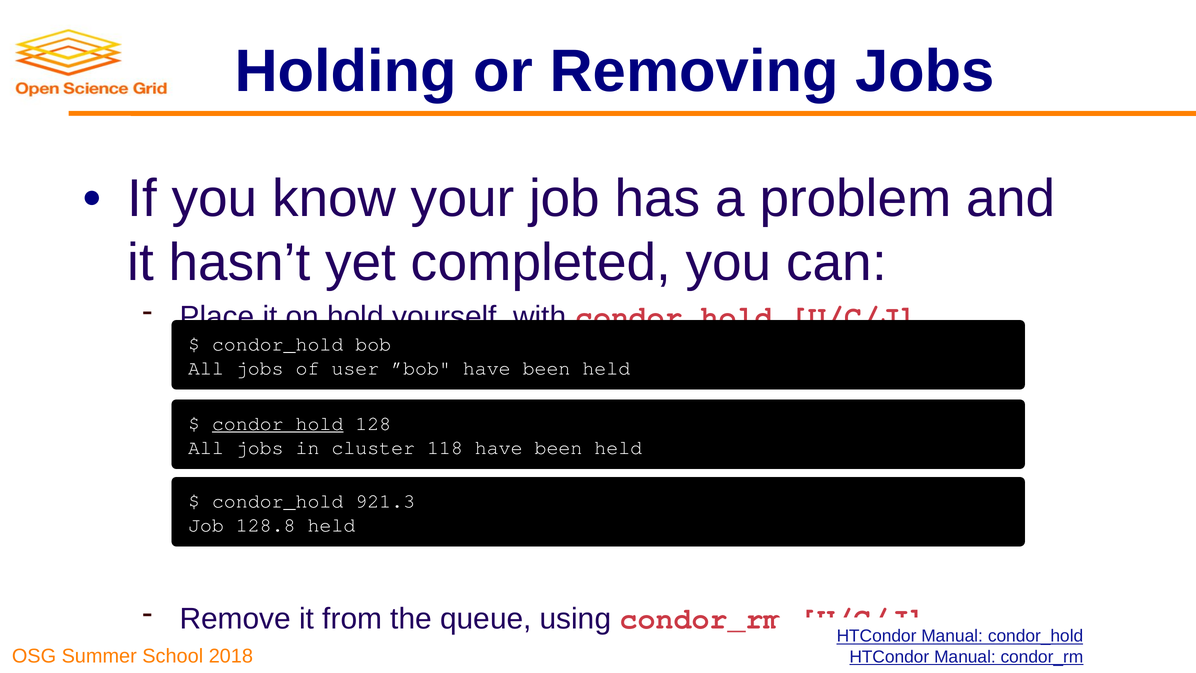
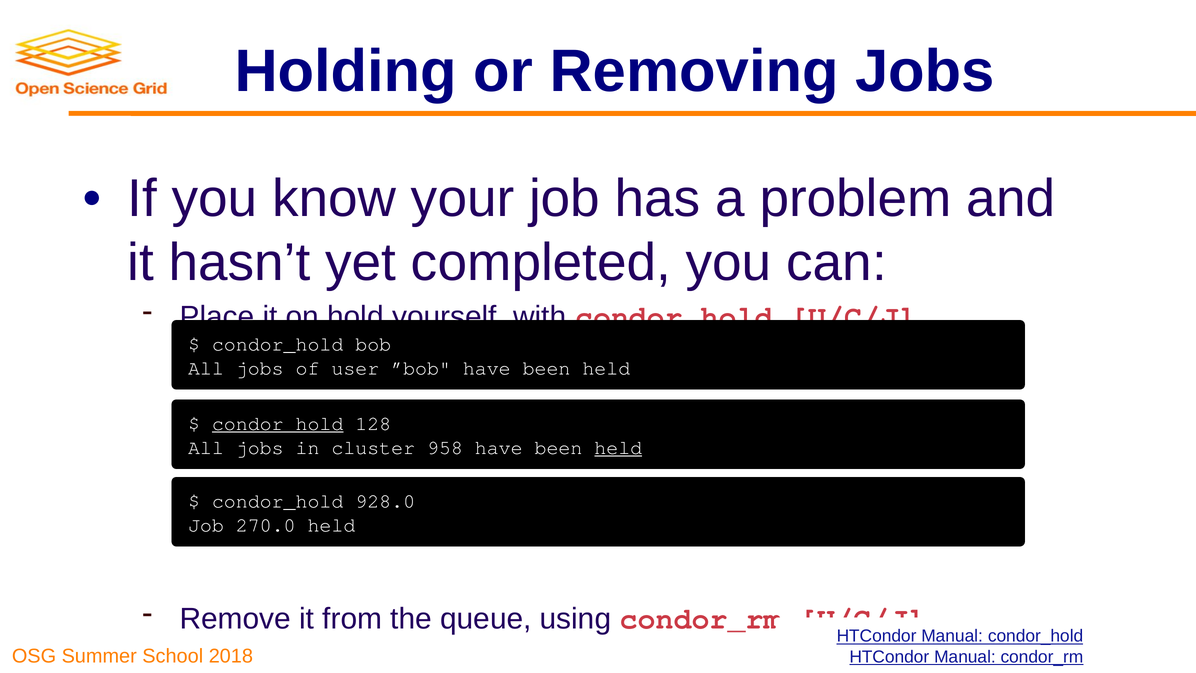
118: 118 -> 958
held at (618, 447) underline: none -> present
921.3: 921.3 -> 928.0
128.8: 128.8 -> 270.0
